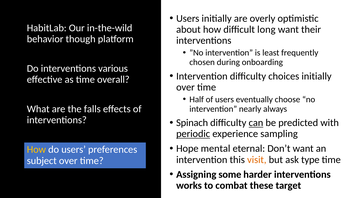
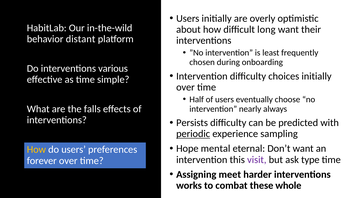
though: though -> distant
overall: overall -> simple
Spinach: Spinach -> Persists
can underline: present -> none
visit colour: orange -> purple
subject: subject -> forever
some: some -> meet
target: target -> whole
